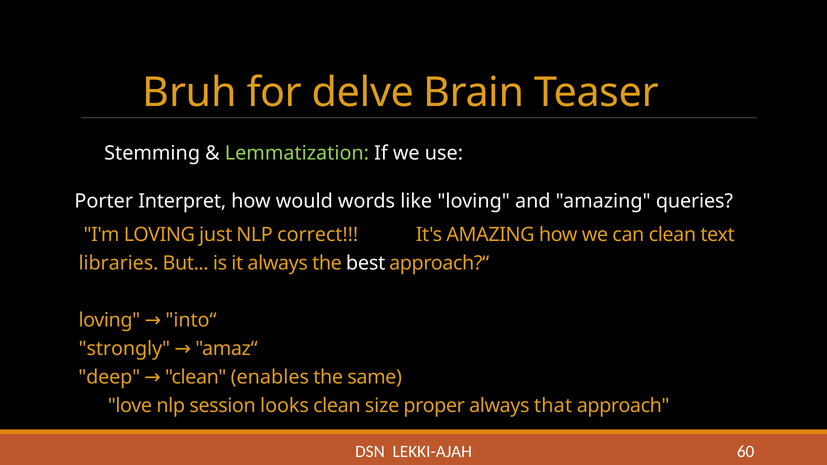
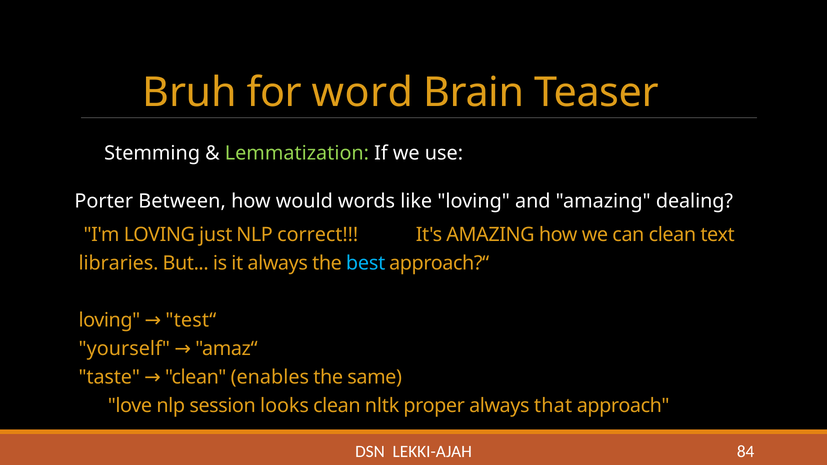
delve: delve -> word
Interpret: Interpret -> Between
queries: queries -> dealing
best colour: white -> light blue
into“: into“ -> test“
strongly: strongly -> yourself
deep: deep -> taste
size: size -> nltk
60: 60 -> 84
